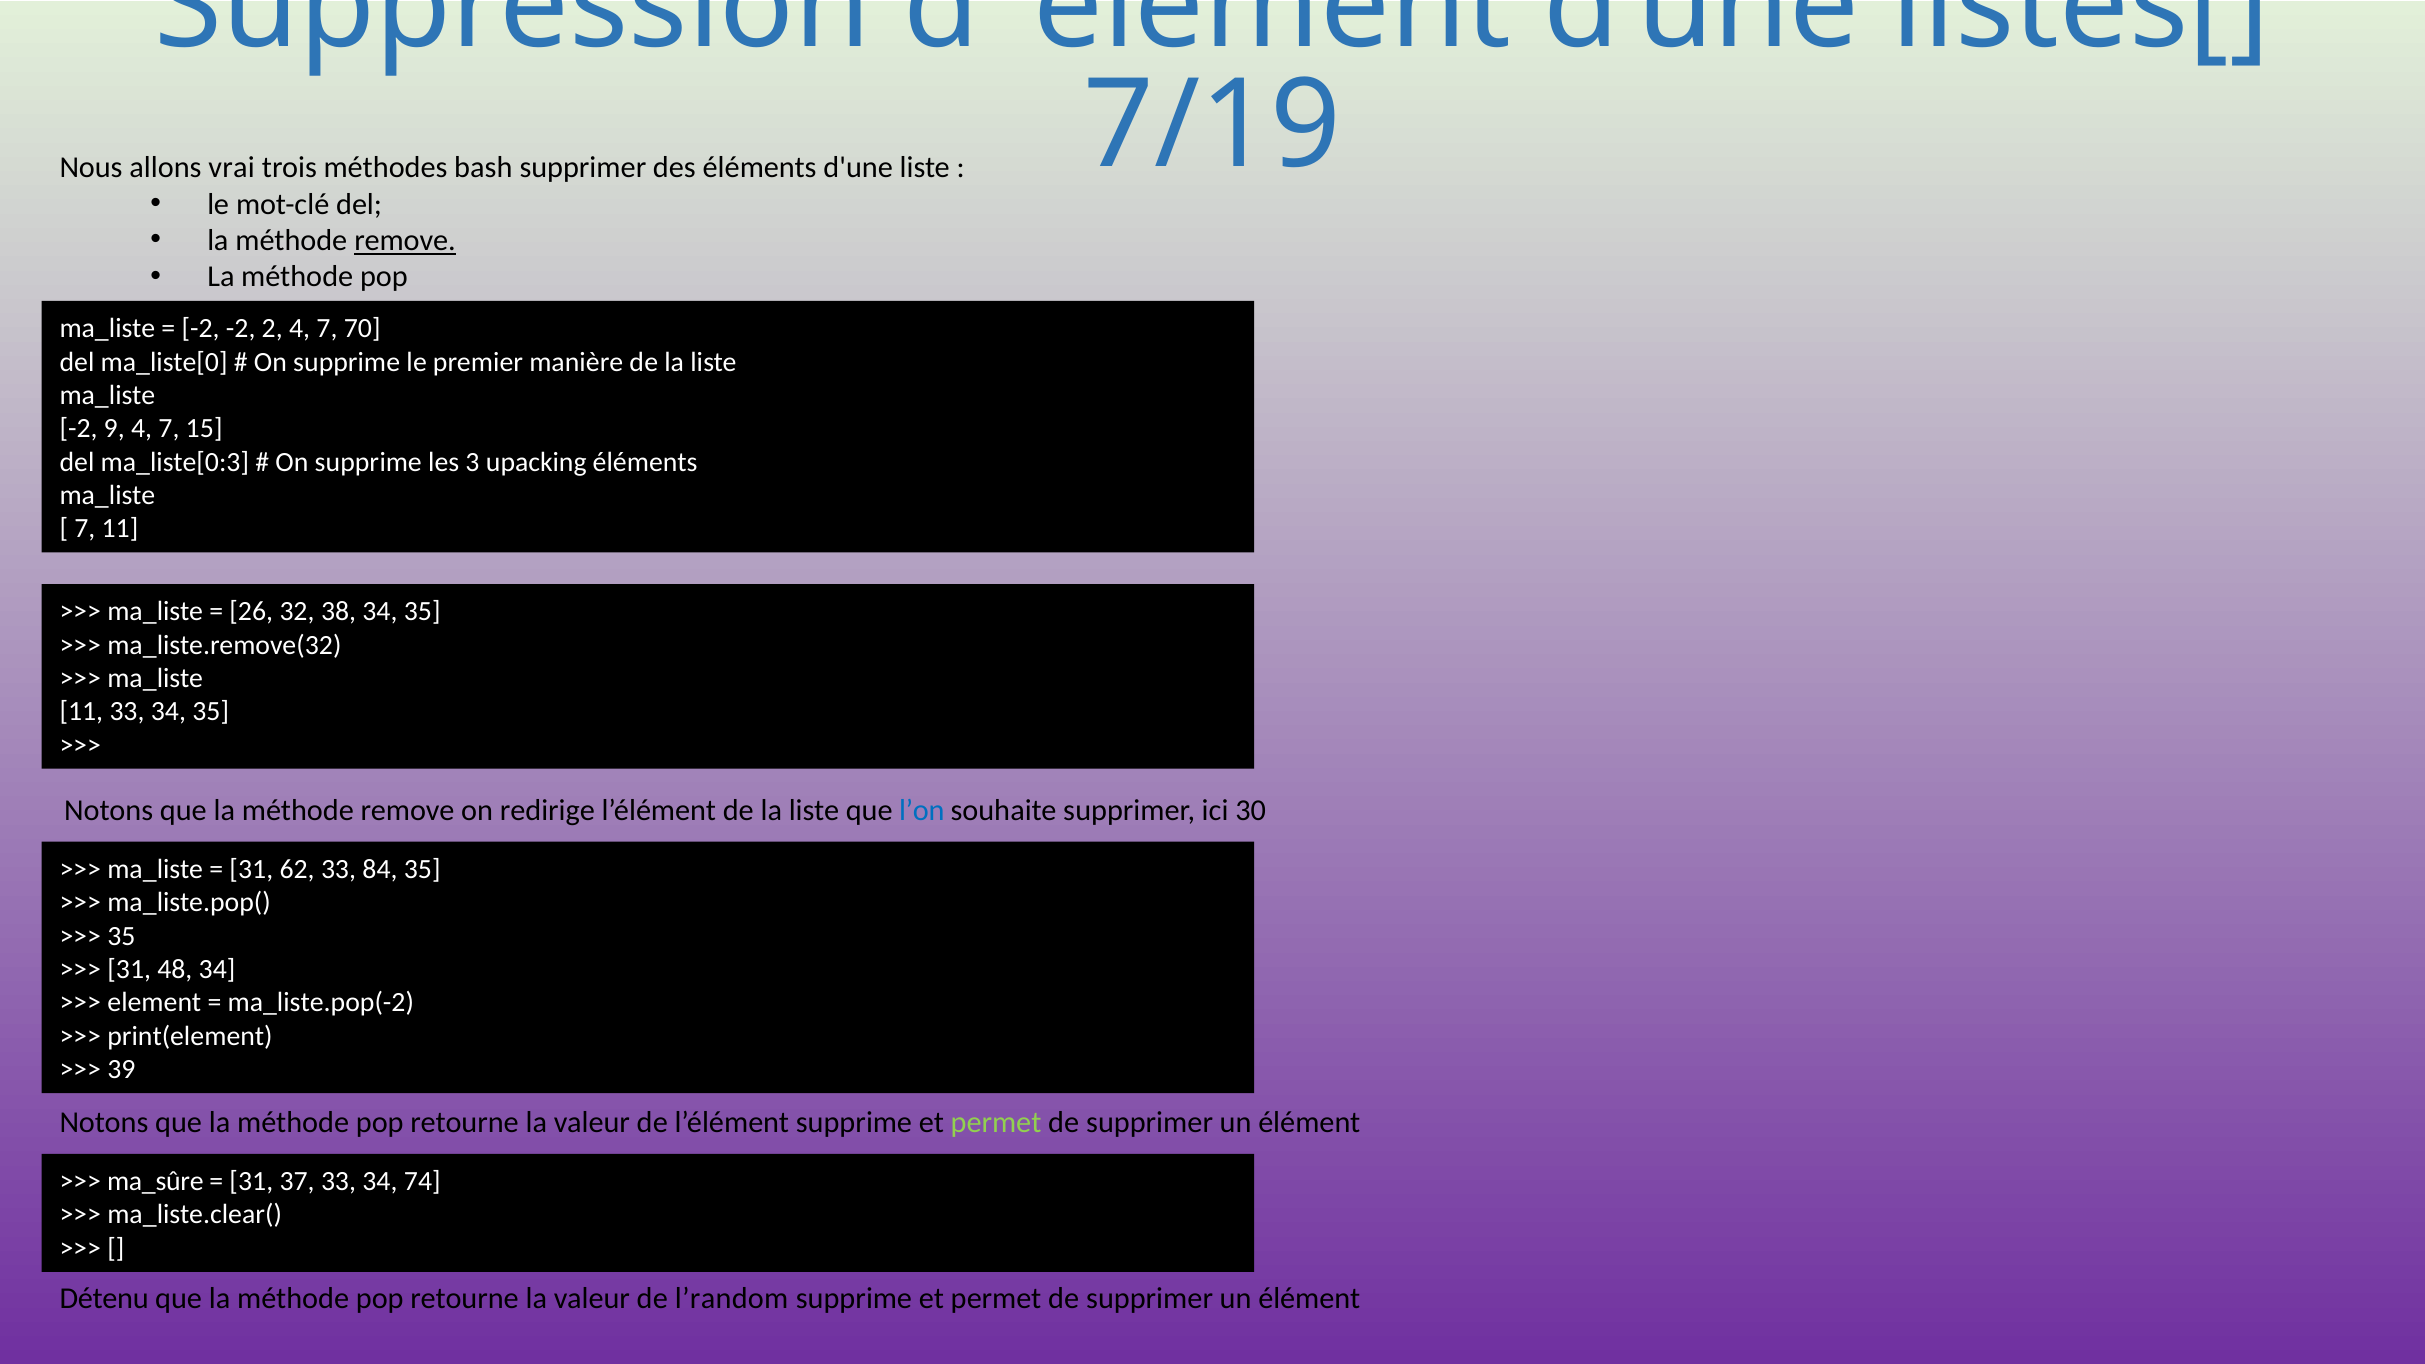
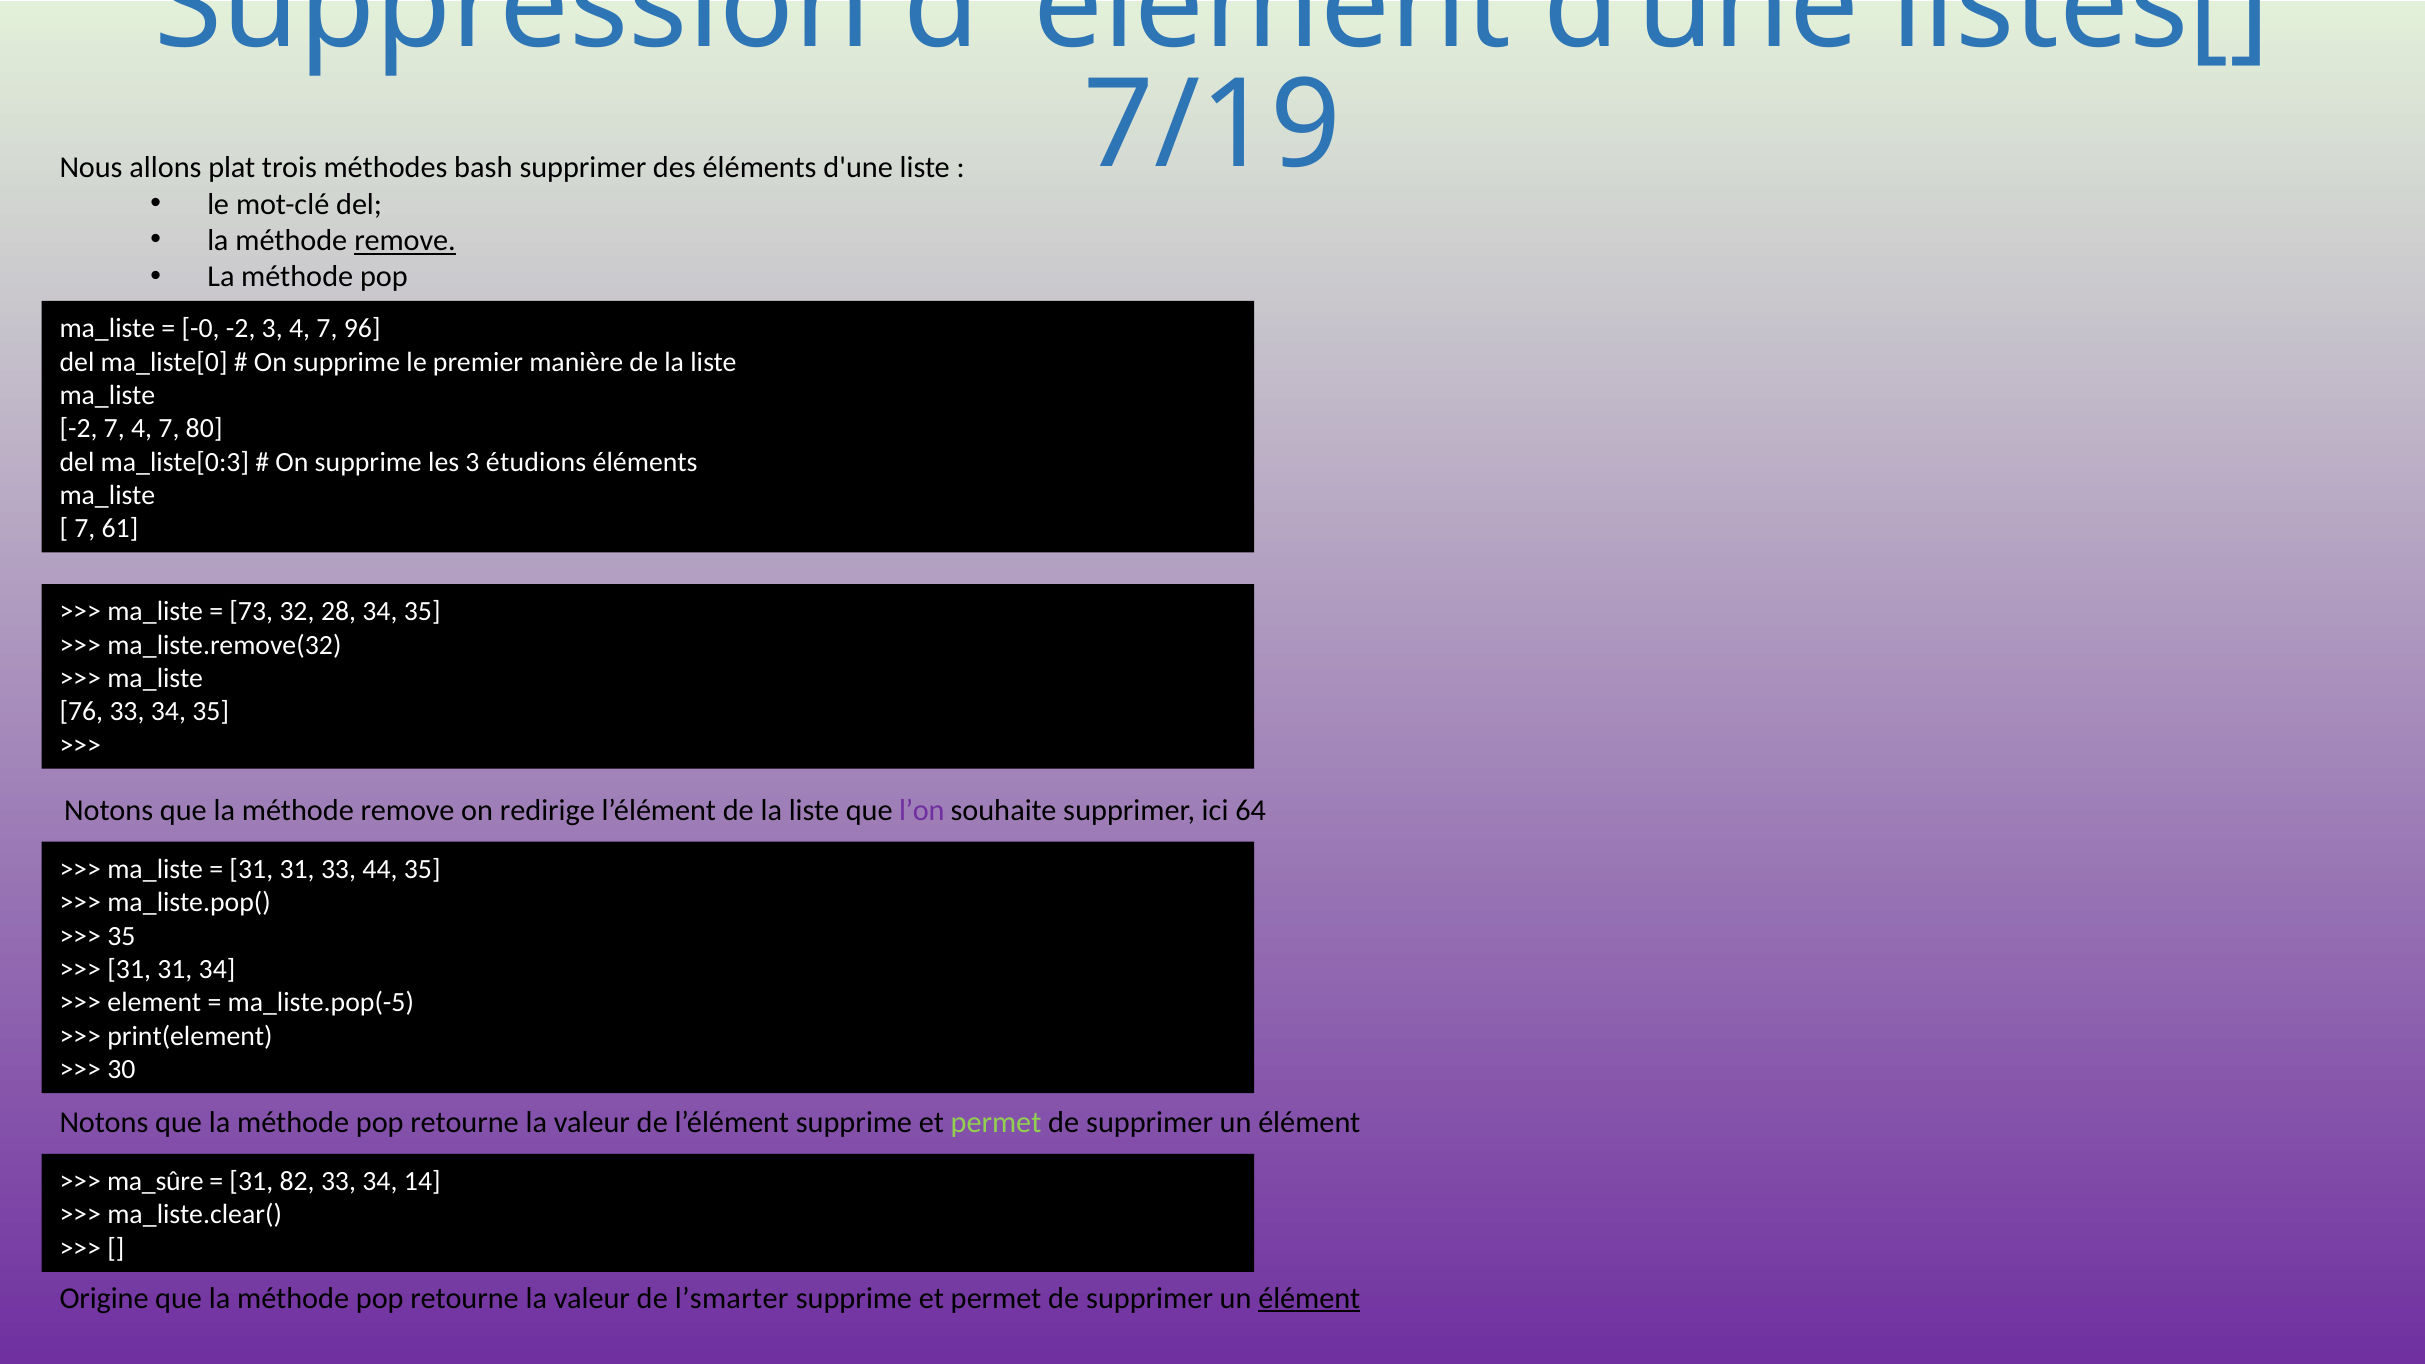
vrai: vrai -> plat
-2 at (201, 329): -2 -> -0
-2 2: 2 -> 3
70: 70 -> 96
-2 9: 9 -> 7
15: 15 -> 80
upacking: upacking -> étudions
7 11: 11 -> 61
26: 26 -> 73
38: 38 -> 28
11 at (81, 712): 11 -> 76
l’on colour: blue -> purple
30: 30 -> 64
62 at (297, 869): 62 -> 31
84: 84 -> 44
48 at (175, 969): 48 -> 31
ma_liste.pop(-2: ma_liste.pop(-2 -> ma_liste.pop(-5
39: 39 -> 30
37: 37 -> 82
74: 74 -> 14
Détenu: Détenu -> Origine
l’random: l’random -> l’smarter
élément at (1309, 1298) underline: none -> present
